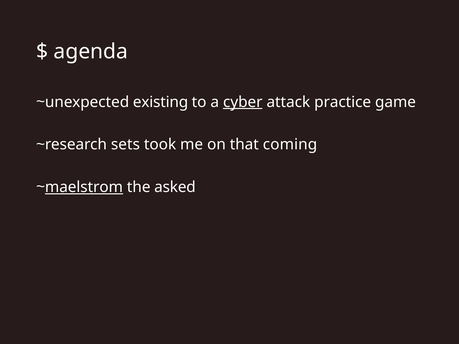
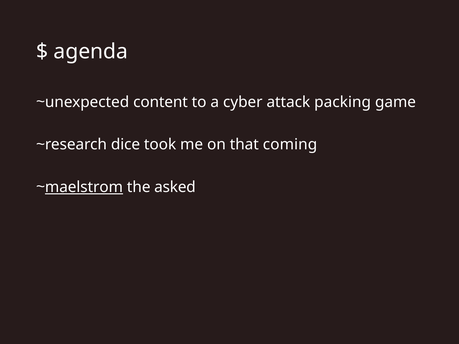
existing: existing -> content
cyber underline: present -> none
practice: practice -> packing
sets: sets -> dice
